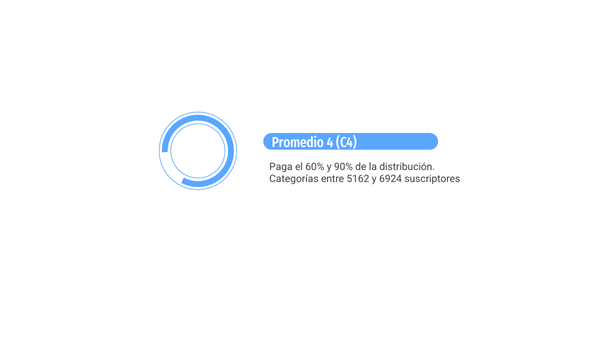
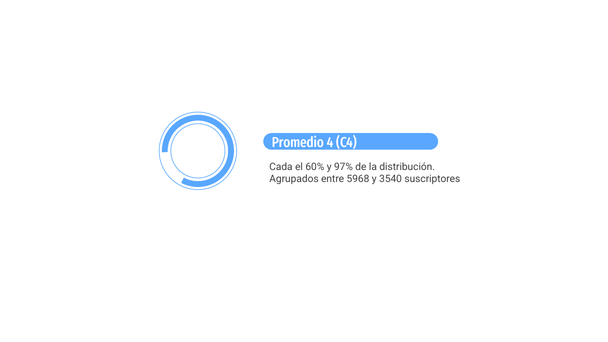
Paga: Paga -> Cada
90%: 90% -> 97%
Categorías: Categorías -> Agrupados
5162: 5162 -> 5968
6924: 6924 -> 3540
